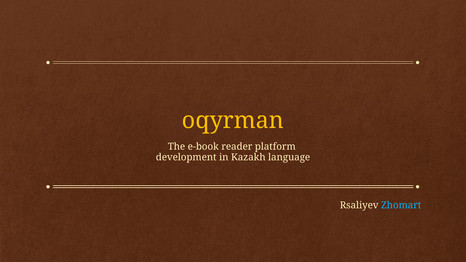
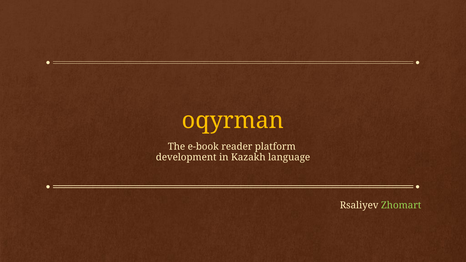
Zhomart colour: light blue -> light green
